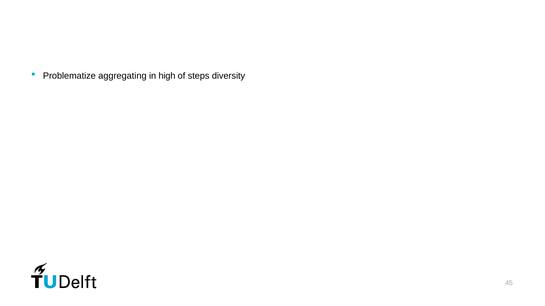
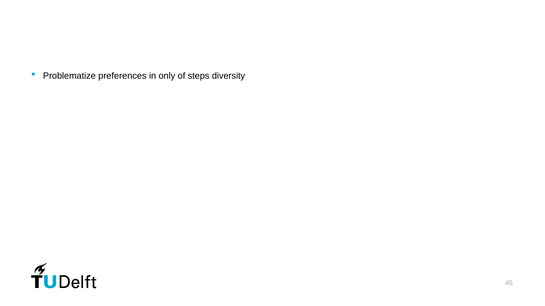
aggregating: aggregating -> preferences
high: high -> only
